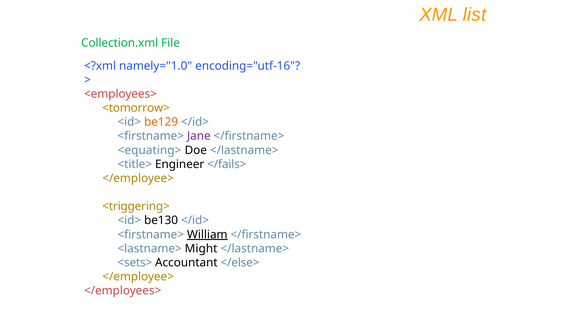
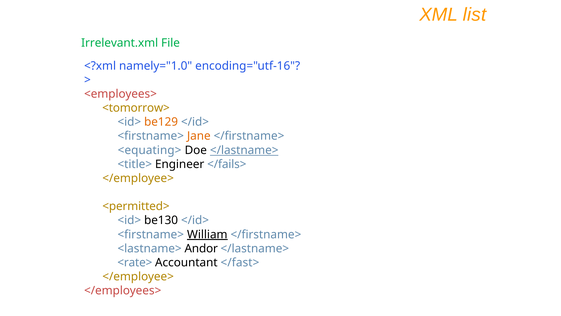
Collection.xml: Collection.xml -> Irrelevant.xml
Jane colour: purple -> orange
</lastname> at (244, 150) underline: none -> present
<triggering>: <triggering> -> <permitted>
Might: Might -> Andor
<sets>: <sets> -> <rate>
</else>: </else> -> </fast>
